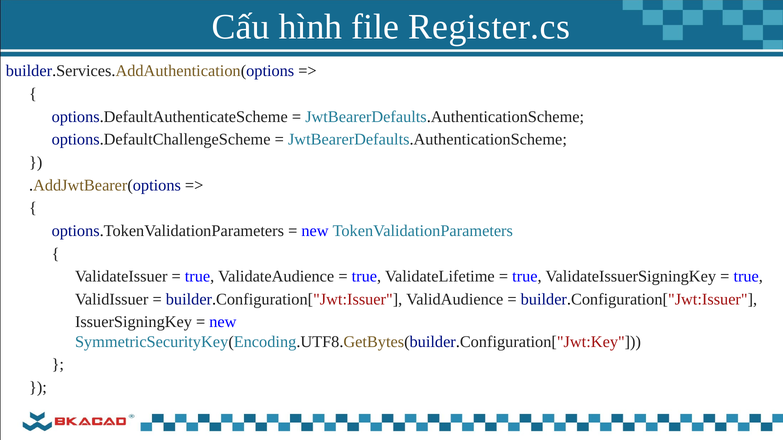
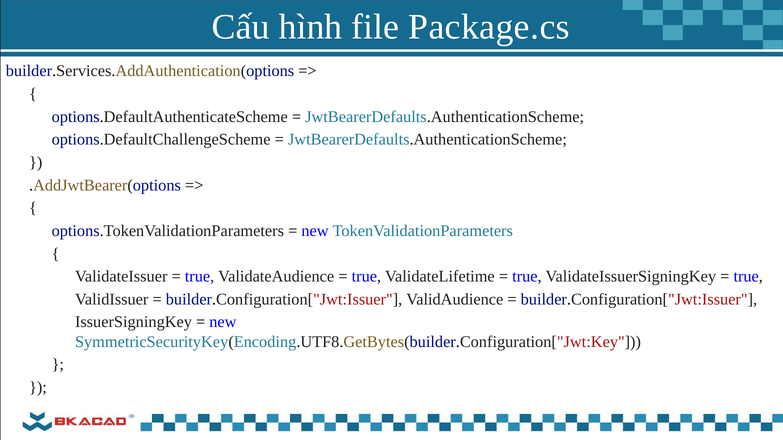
Register.cs: Register.cs -> Package.cs
